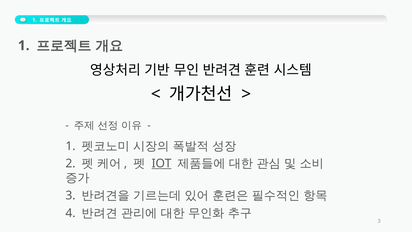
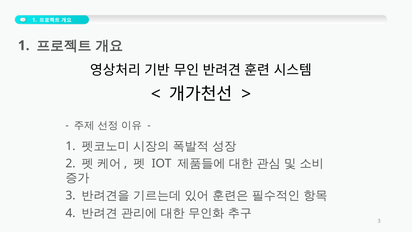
IOT underline: present -> none
